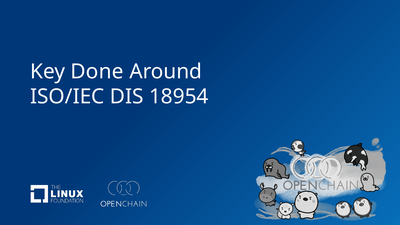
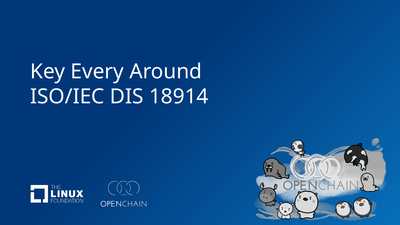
Done: Done -> Every
18954: 18954 -> 18914
